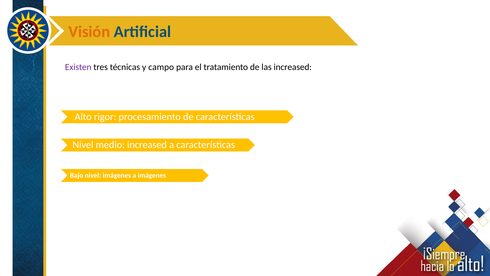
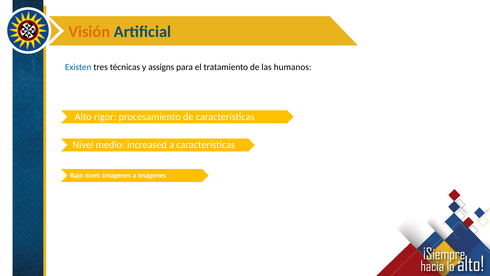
Existen colour: purple -> blue
campo: campo -> assigns
las increased: increased -> humanos
